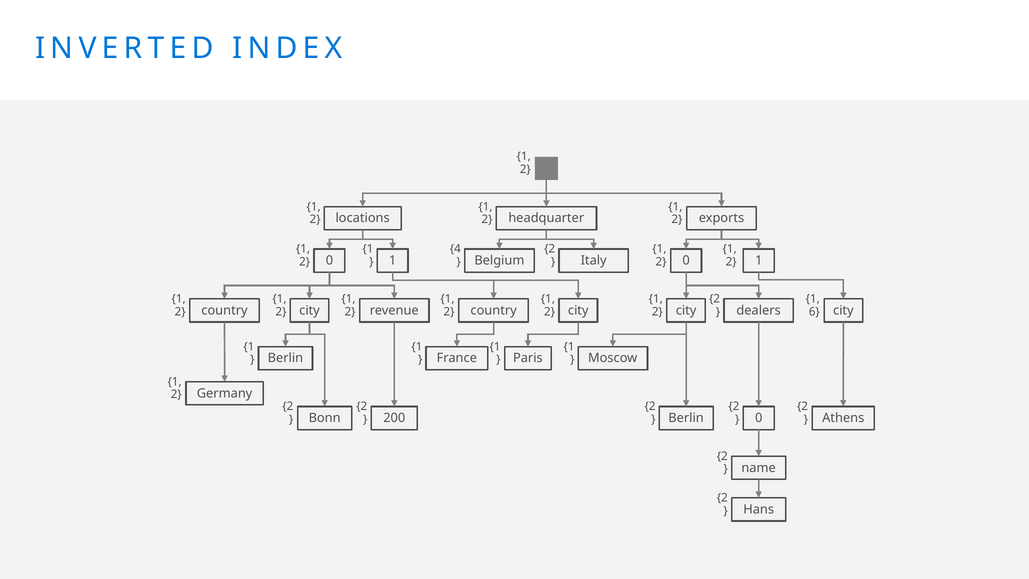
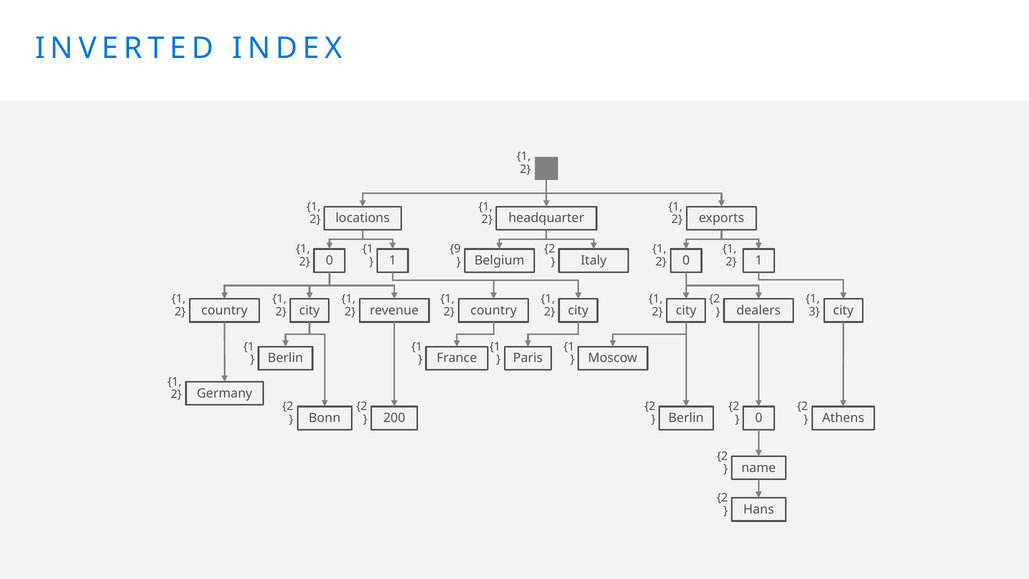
4: 4 -> 9
6: 6 -> 3
